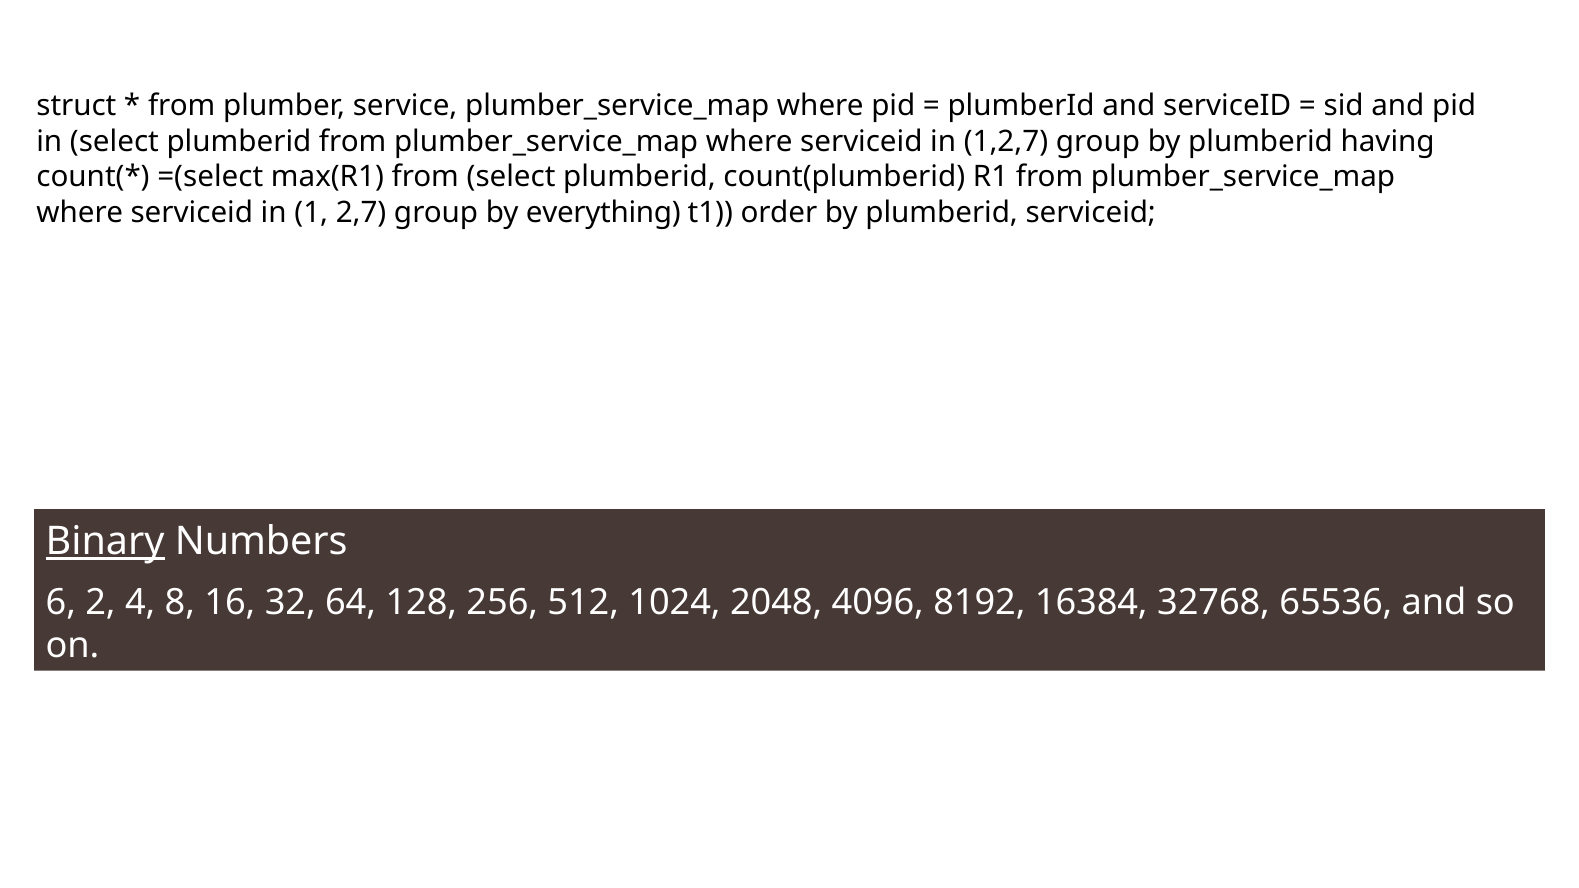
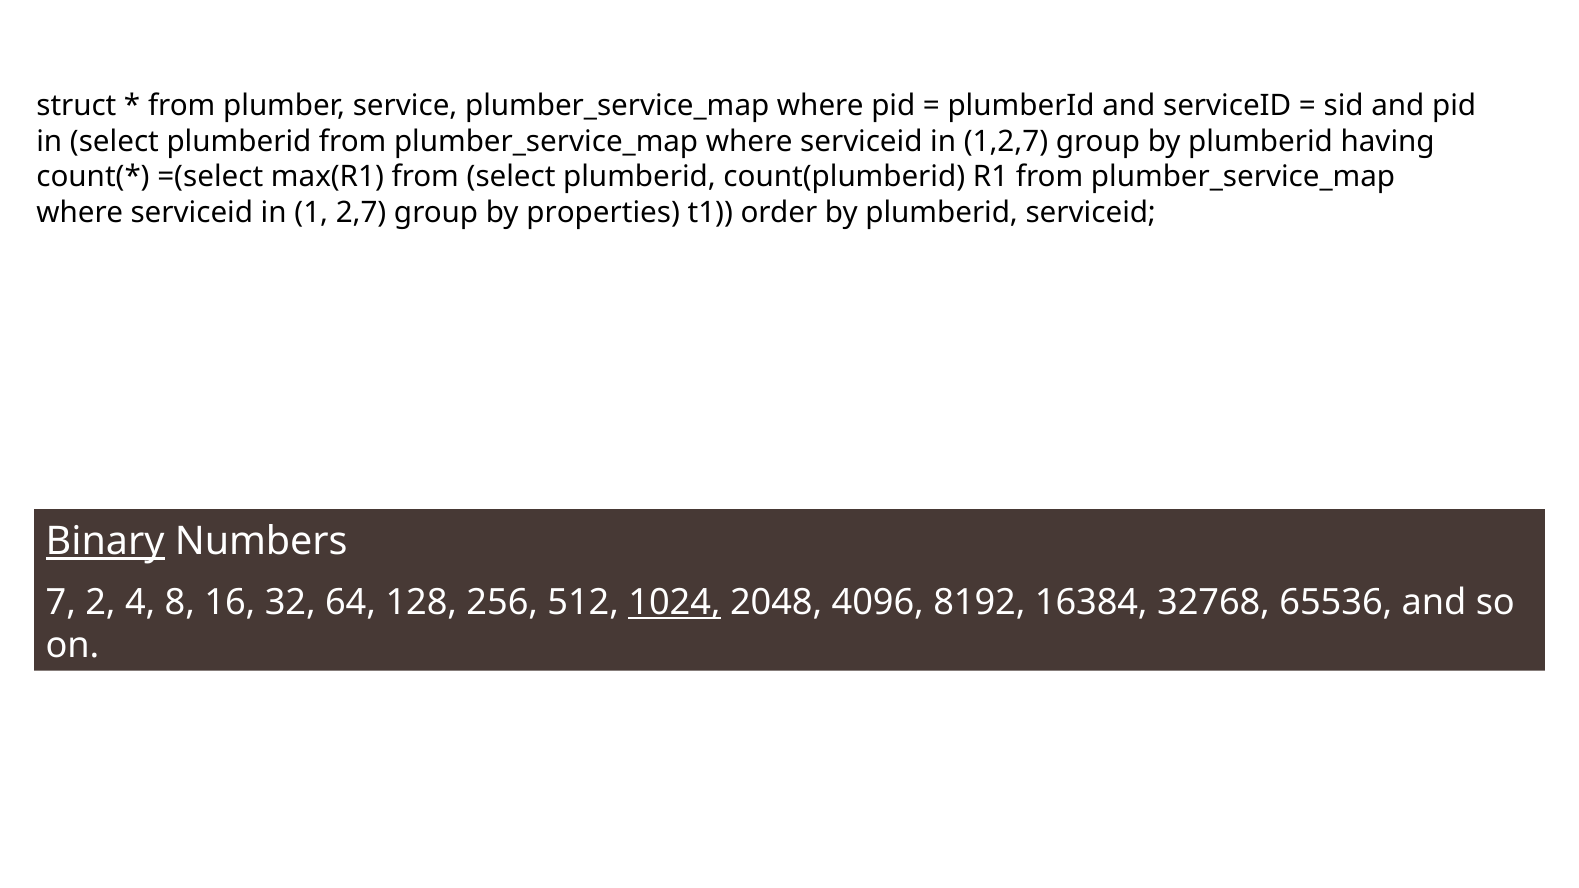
everything: everything -> properties
6: 6 -> 7
1024 underline: none -> present
